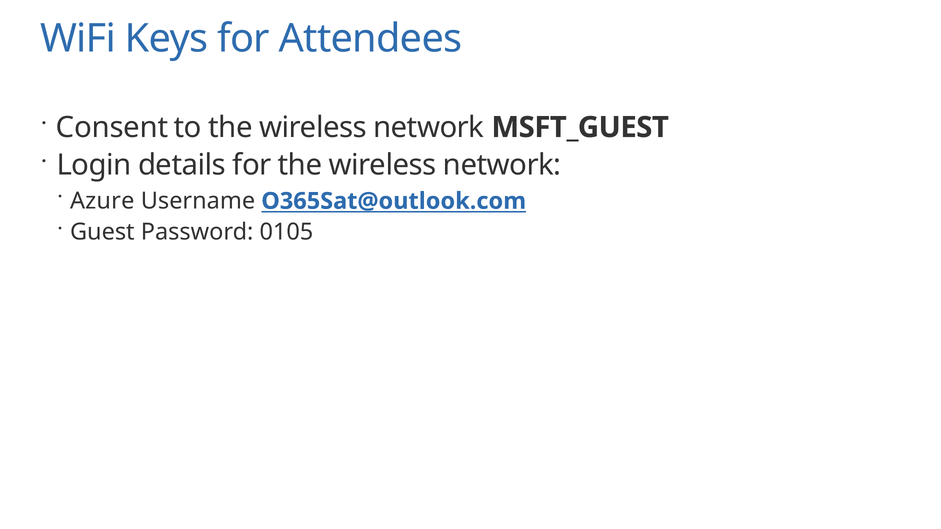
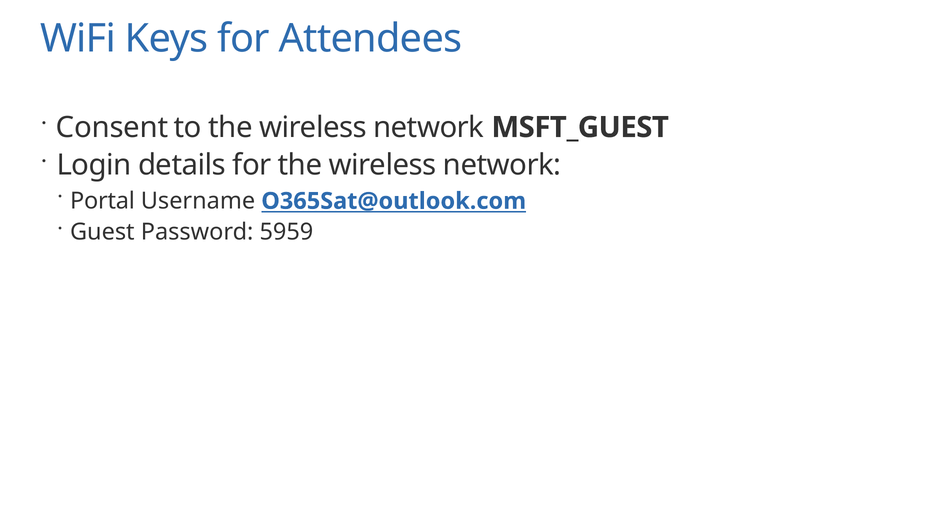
Azure: Azure -> Portal
0105: 0105 -> 5959
